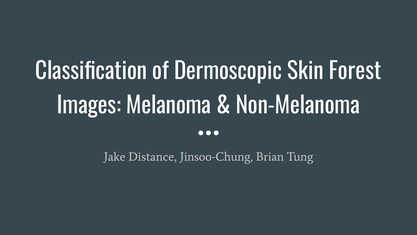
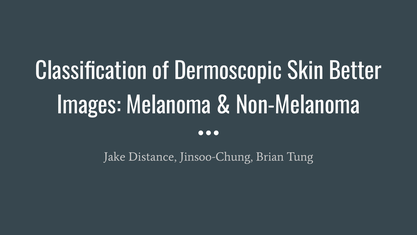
Forest: Forest -> Better
